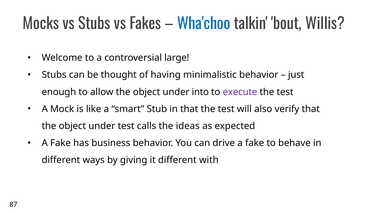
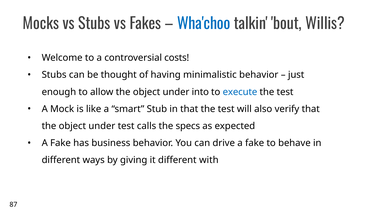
large: large -> costs
execute colour: purple -> blue
ideas: ideas -> specs
